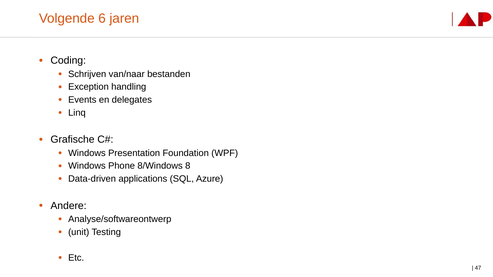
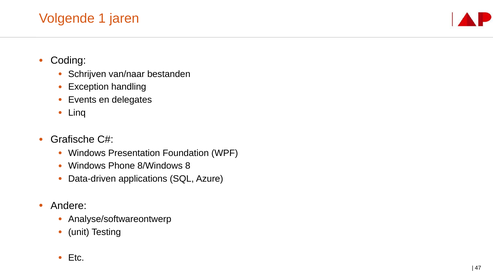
6: 6 -> 1
